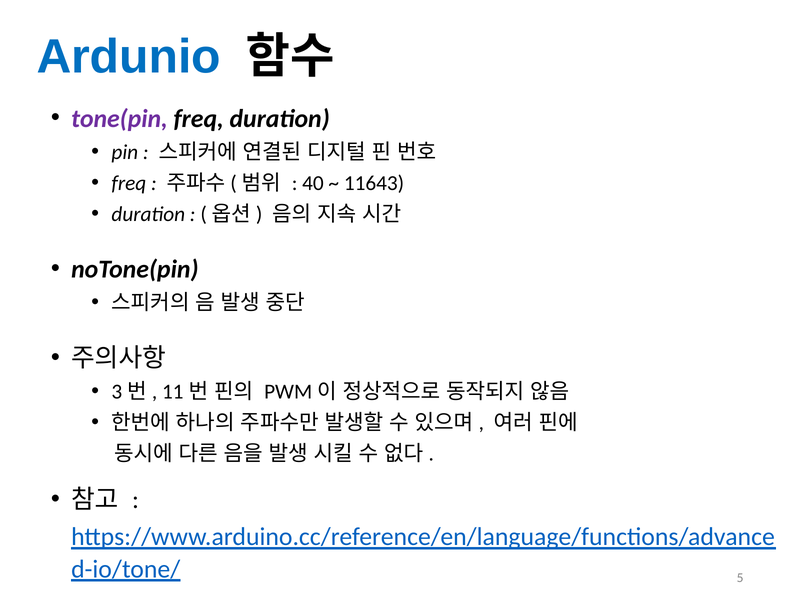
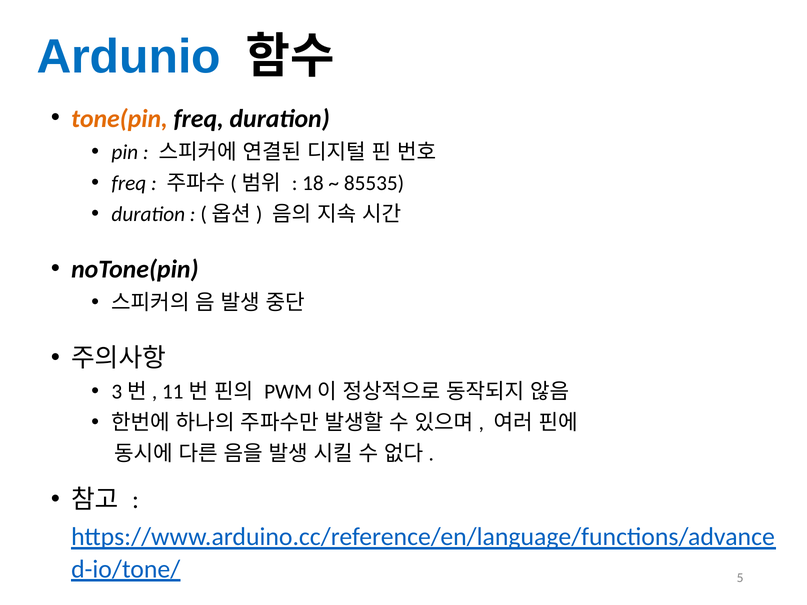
tone(pin colour: purple -> orange
40: 40 -> 18
11643: 11643 -> 85535
